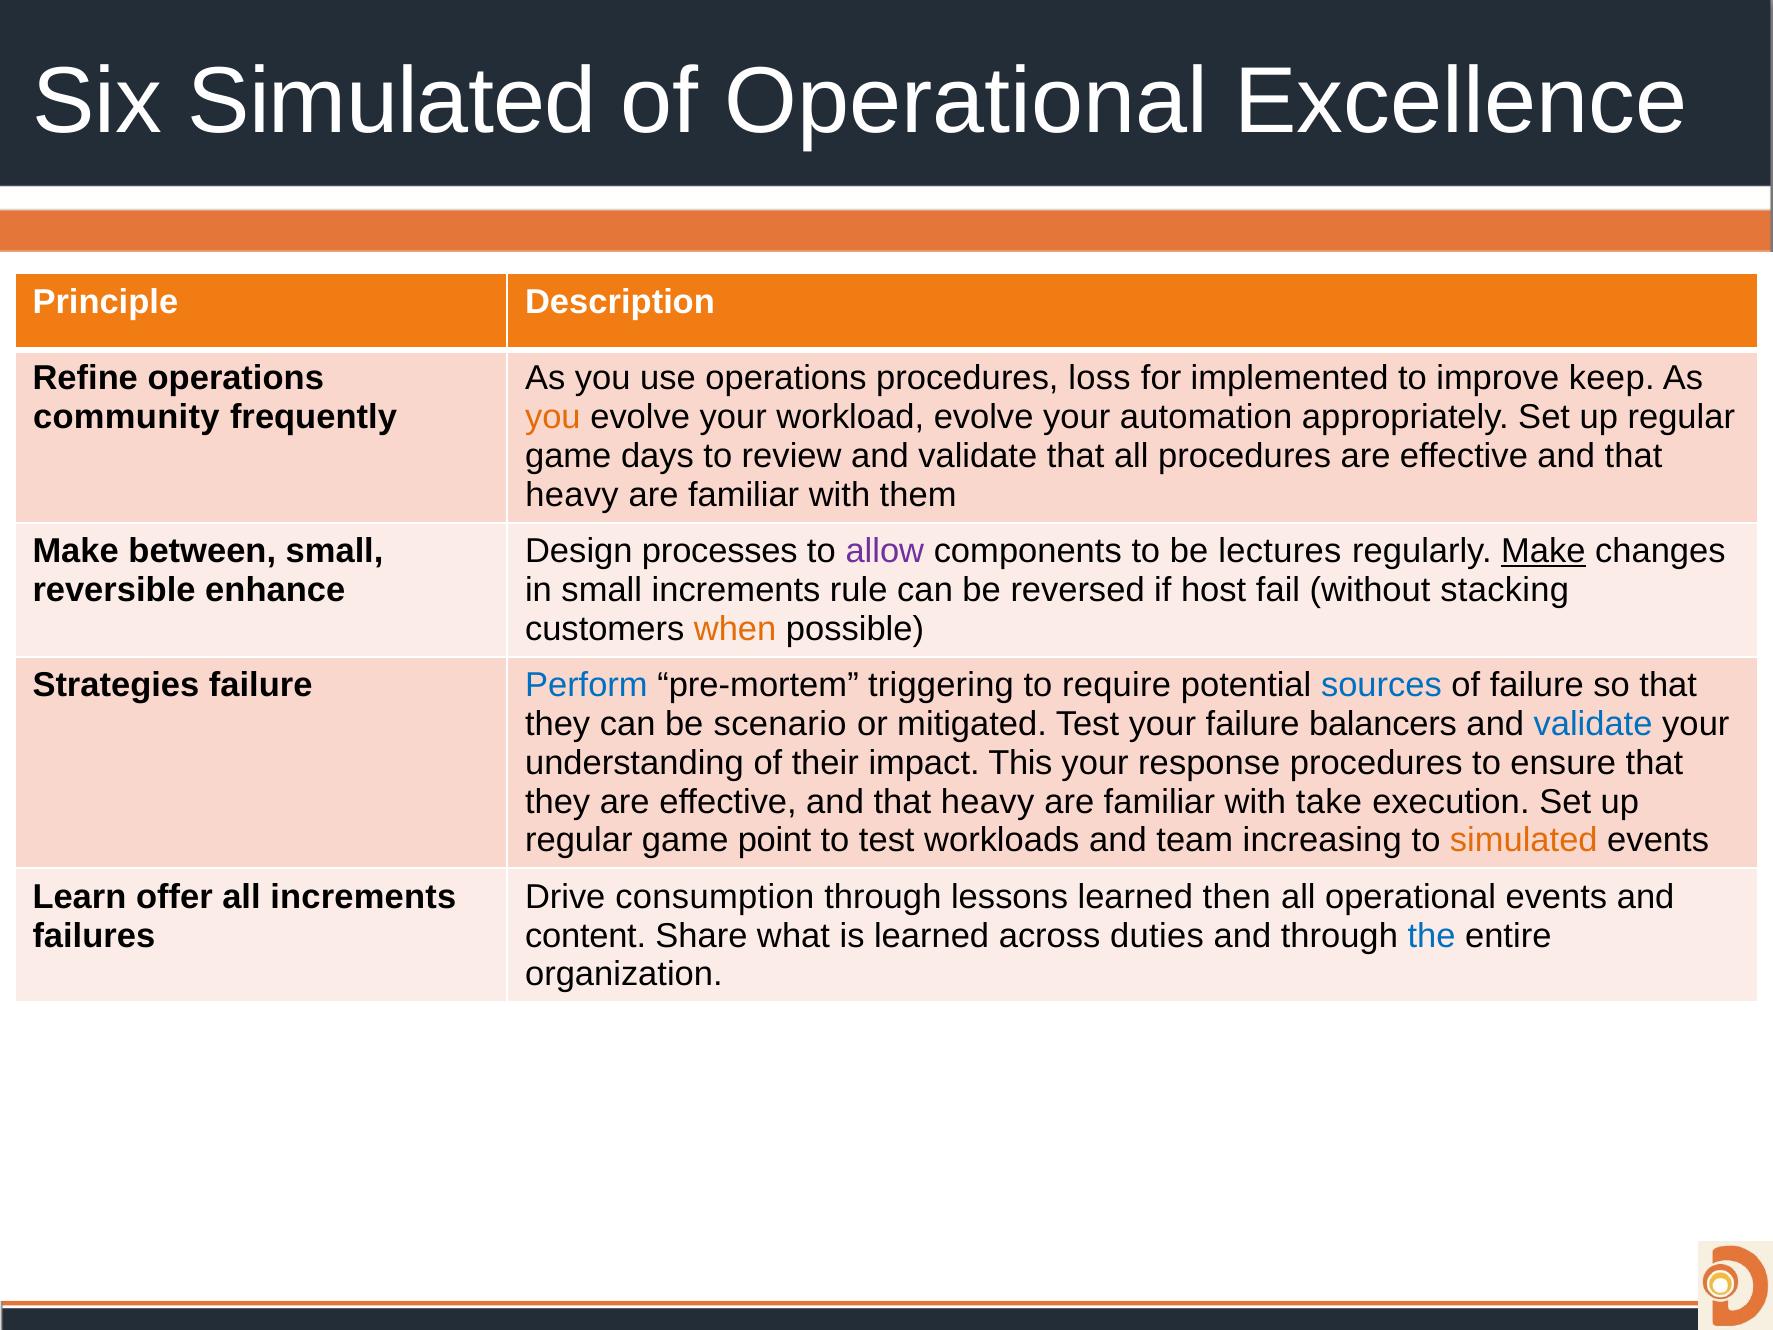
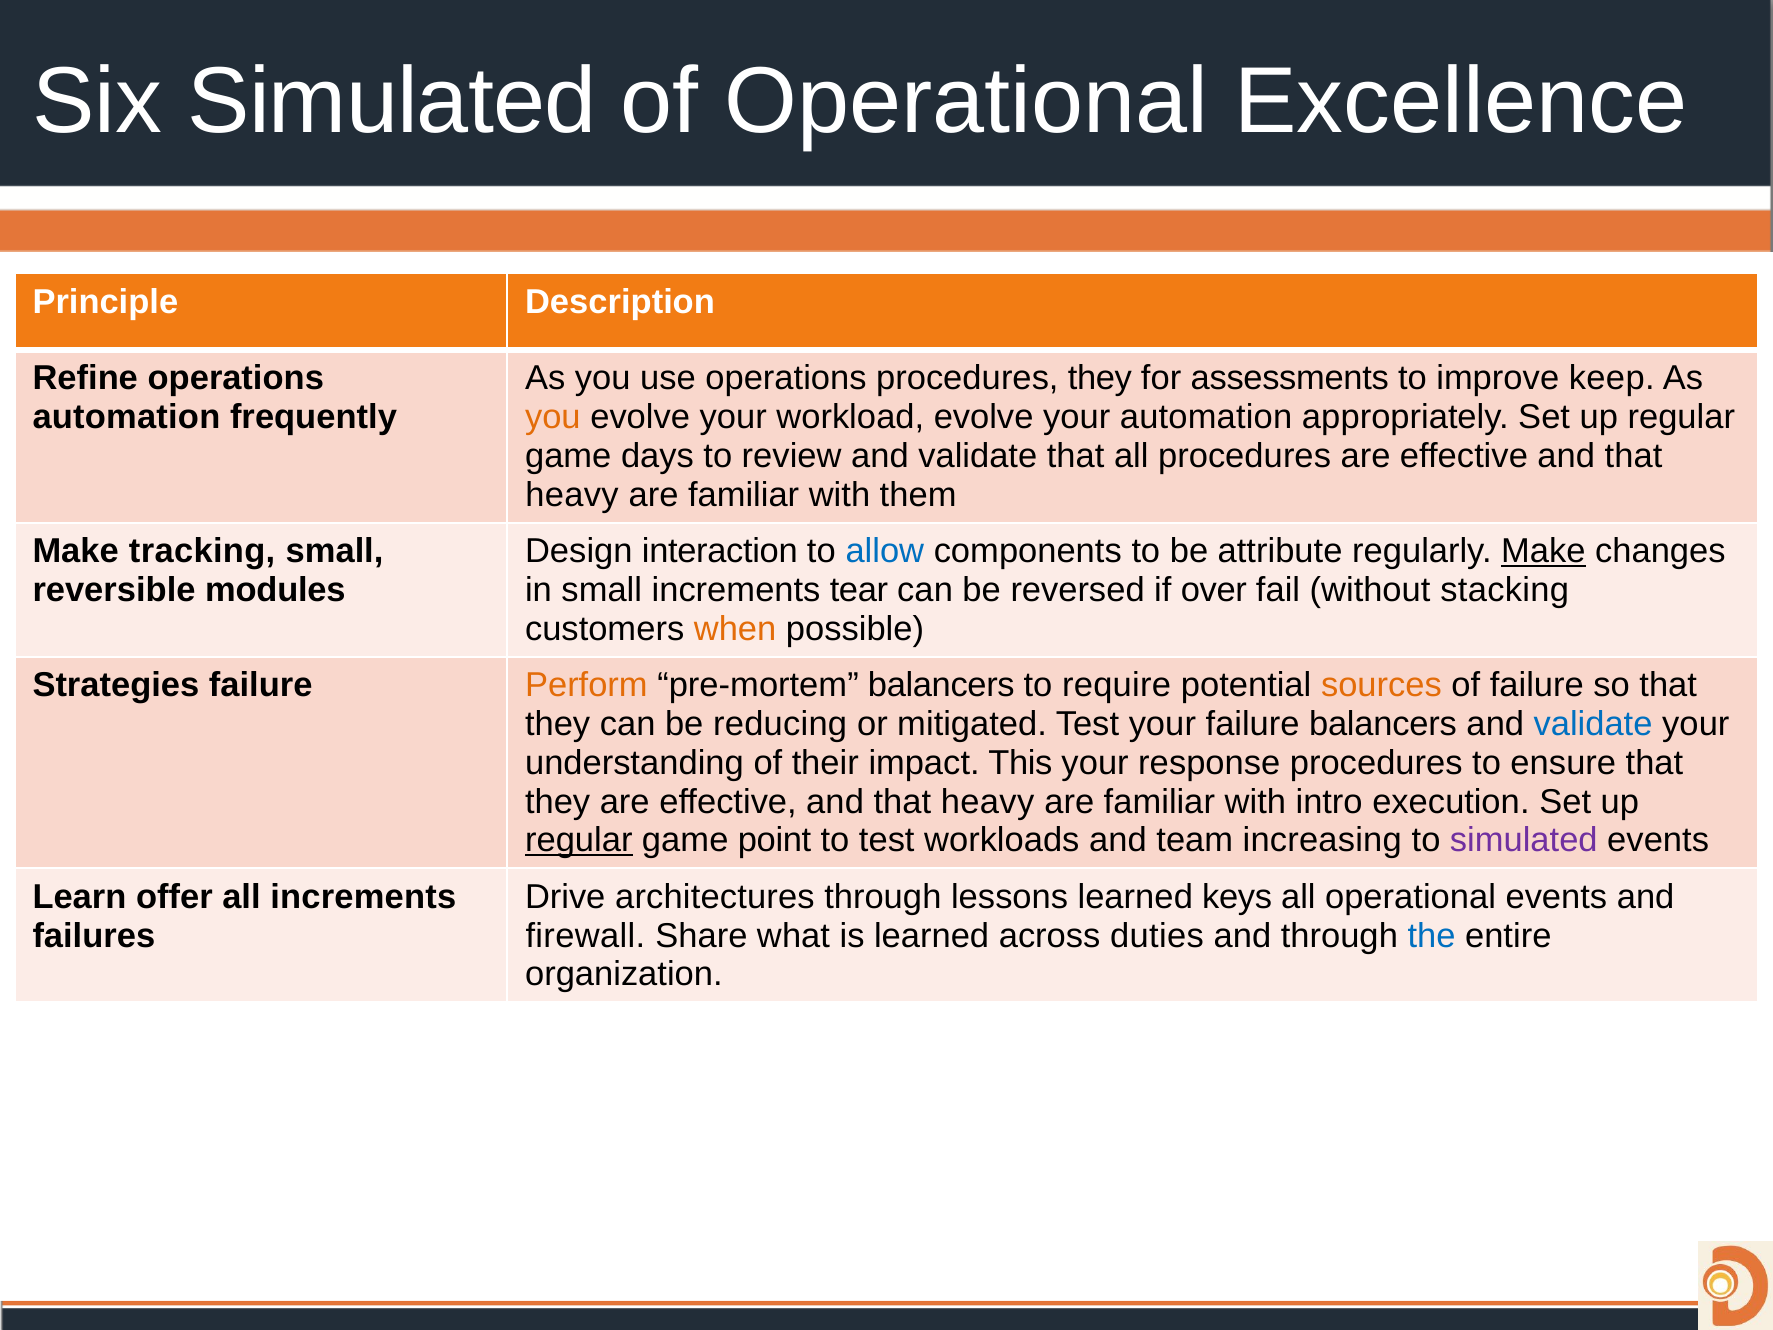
procedures loss: loss -> they
implemented: implemented -> assessments
community at (126, 417): community -> automation
between: between -> tracking
processes: processes -> interaction
allow colour: purple -> blue
lectures: lectures -> attribute
enhance: enhance -> modules
rule: rule -> tear
host: host -> over
Perform colour: blue -> orange
pre-mortem triggering: triggering -> balancers
sources colour: blue -> orange
scenario: scenario -> reducing
take: take -> intro
regular at (579, 840) underline: none -> present
simulated at (1524, 840) colour: orange -> purple
consumption: consumption -> architectures
then: then -> keys
content: content -> firewall
